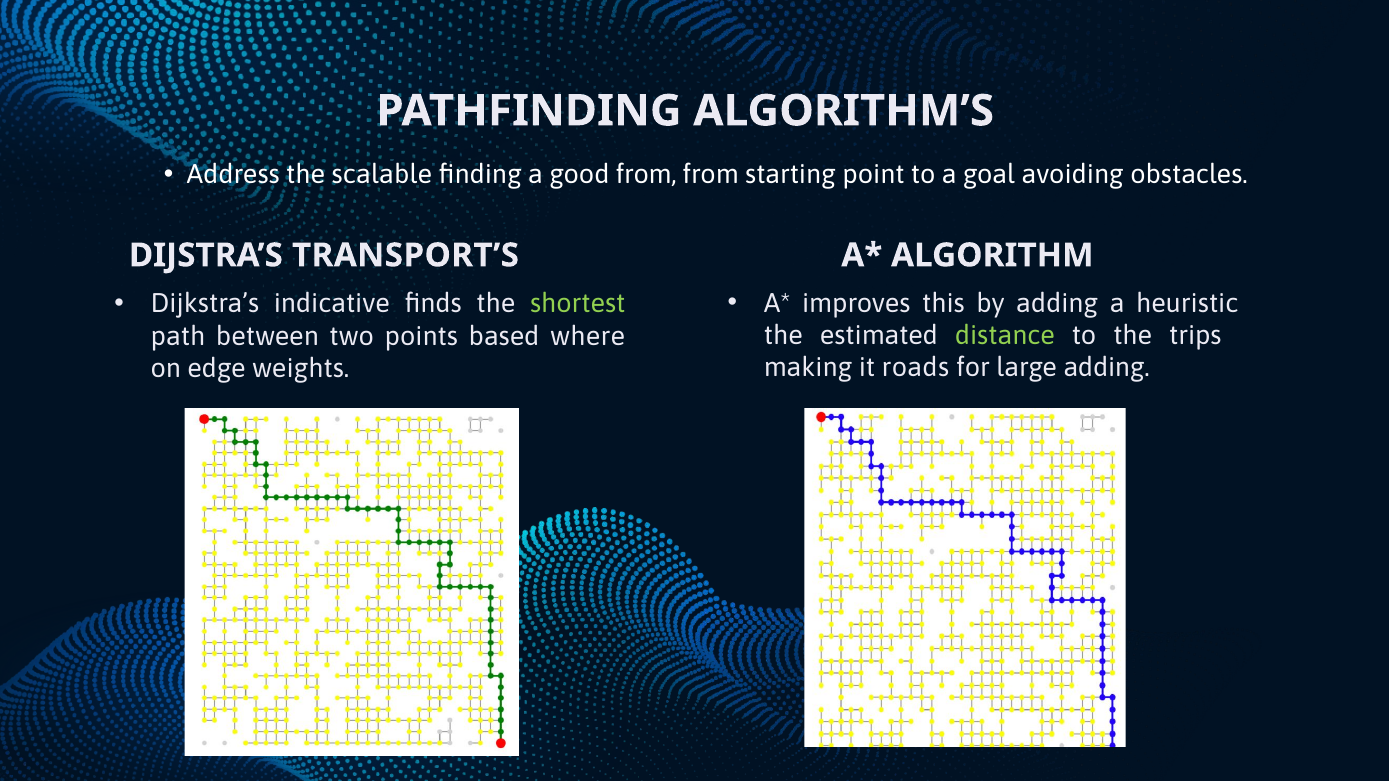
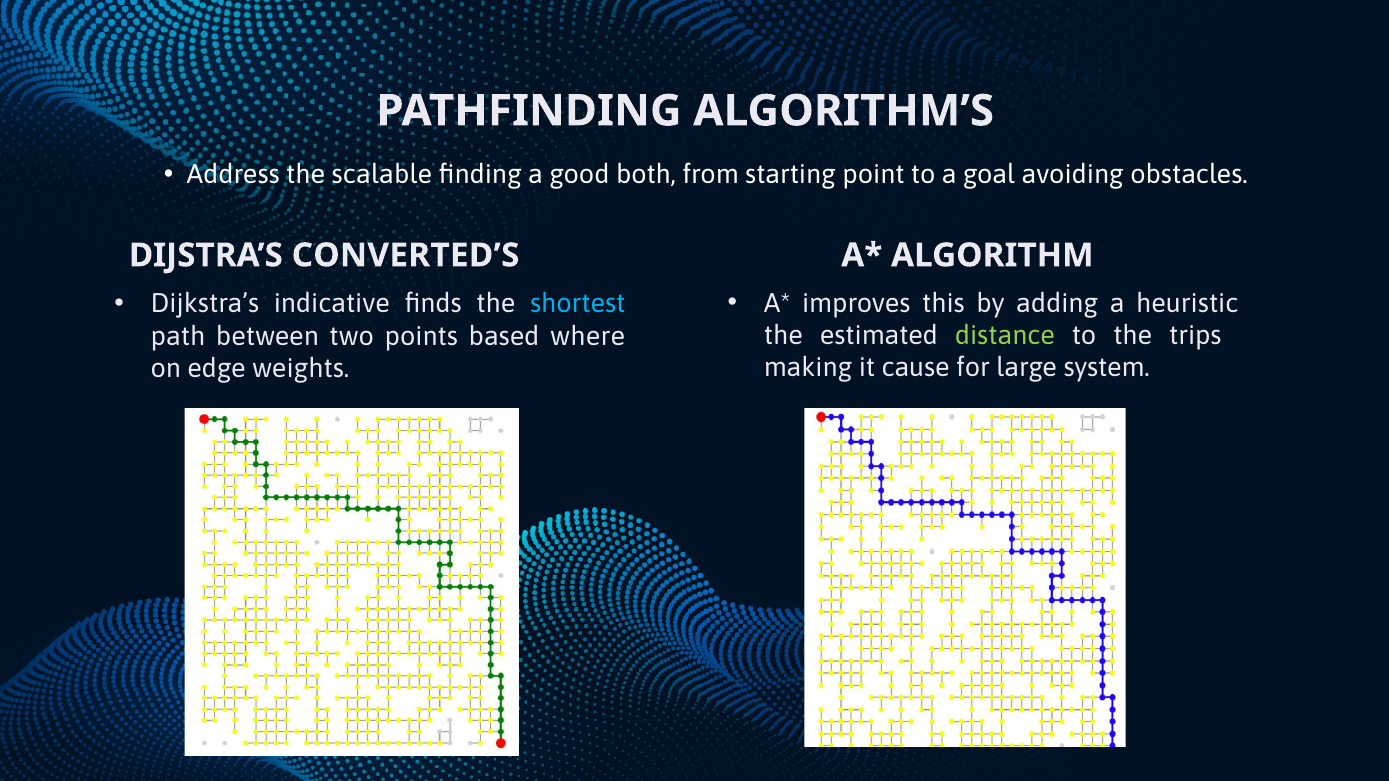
good from: from -> both
TRANSPORT’S: TRANSPORT’S -> CONVERTED’S
shortest colour: light green -> light blue
roads: roads -> cause
large adding: adding -> system
